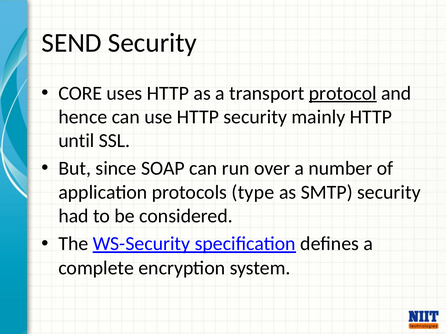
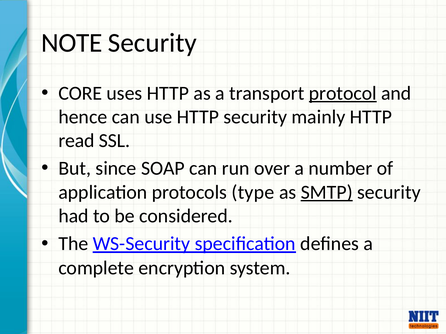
SEND: SEND -> NOTE
until: until -> read
SMTP underline: none -> present
